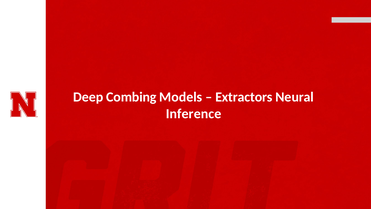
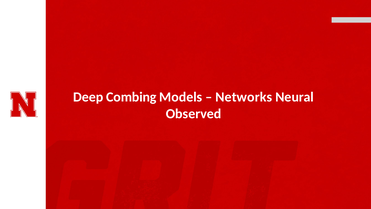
Extractors: Extractors -> Networks
Inference: Inference -> Observed
